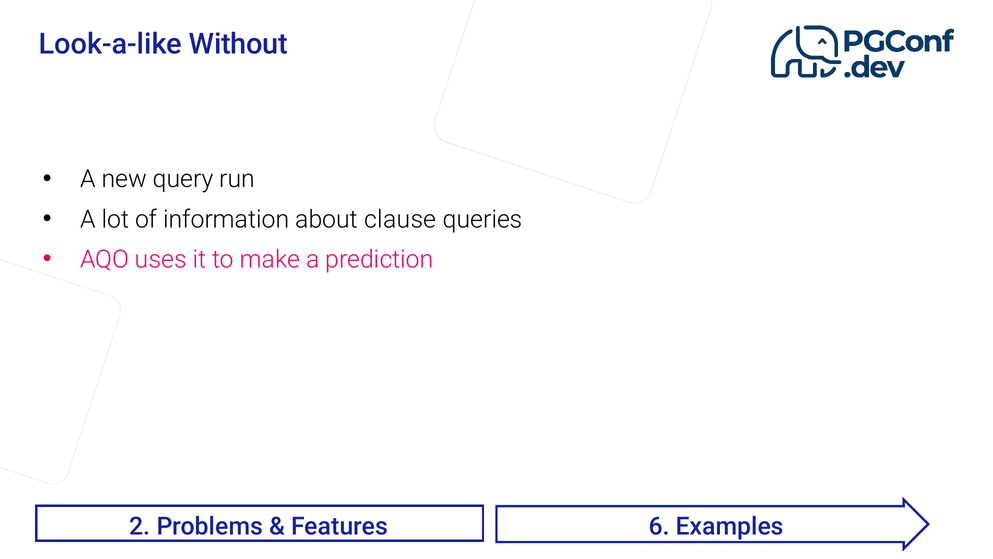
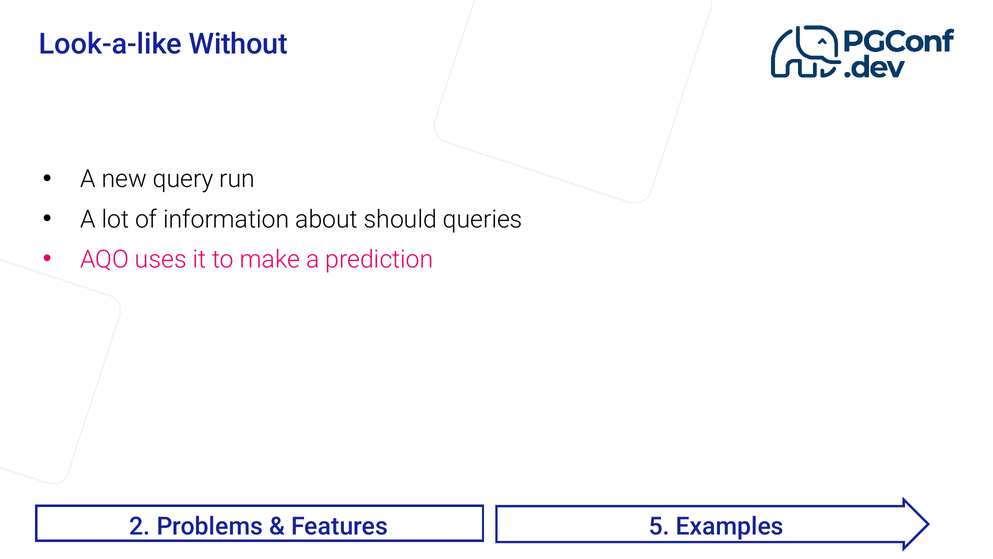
clause: clause -> should
6: 6 -> 5
